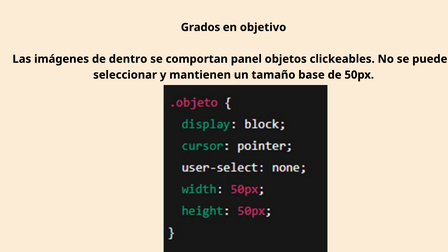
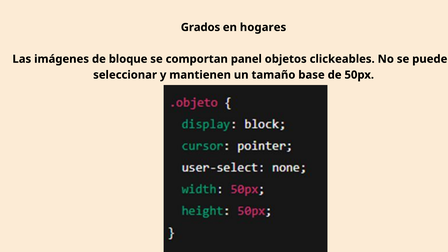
objetivo: objetivo -> hogares
dentro: dentro -> bloque
